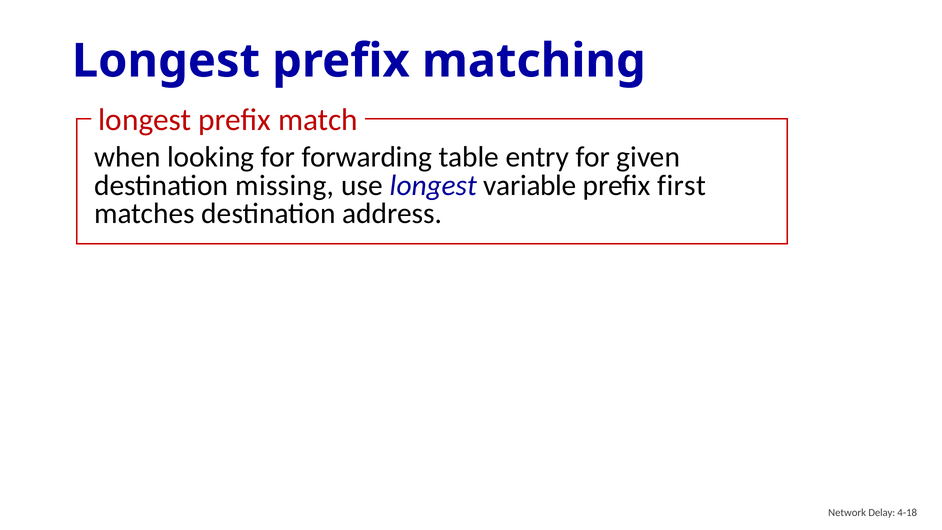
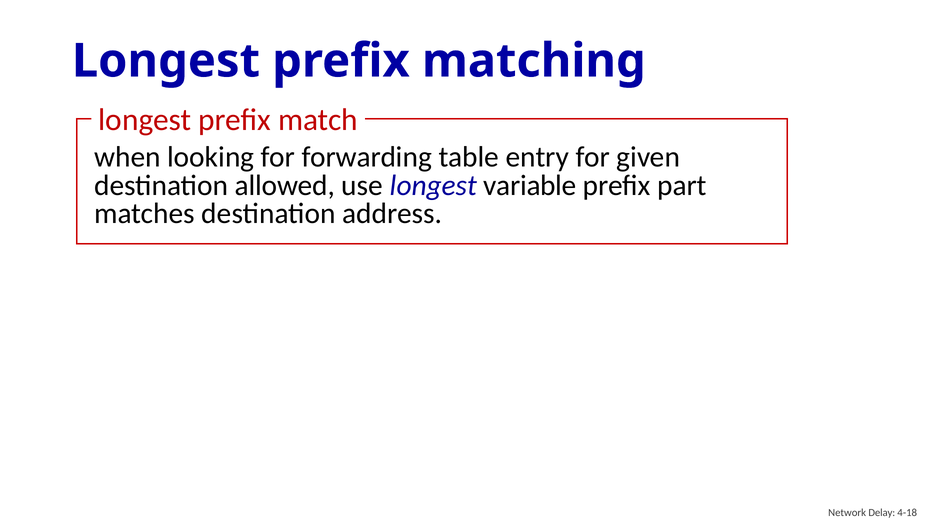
missing: missing -> allowed
first: first -> part
